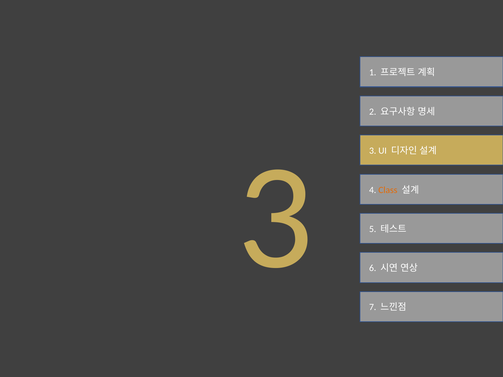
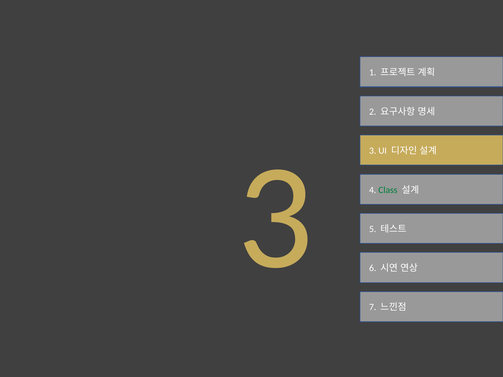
Class colour: orange -> green
